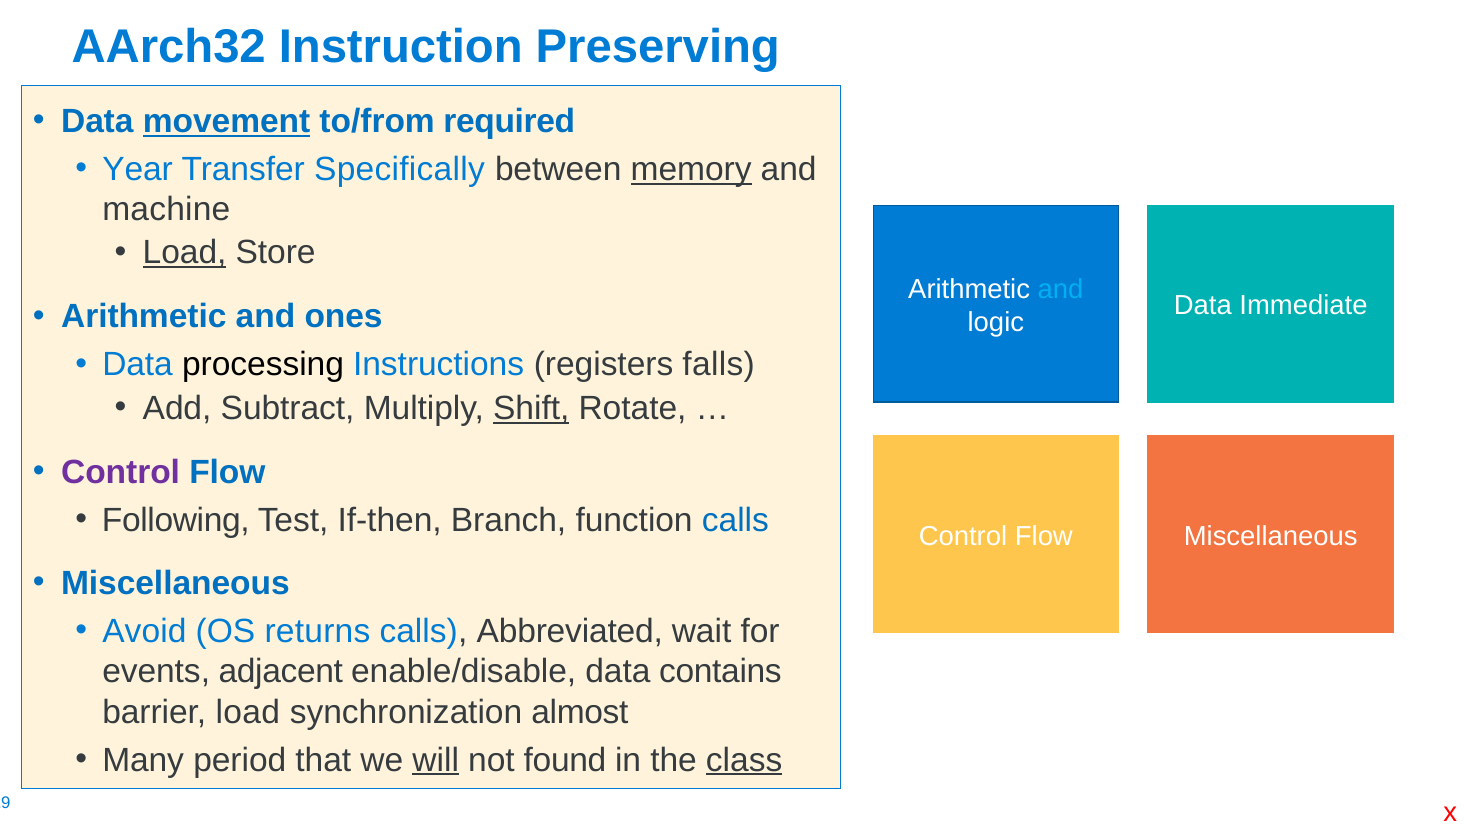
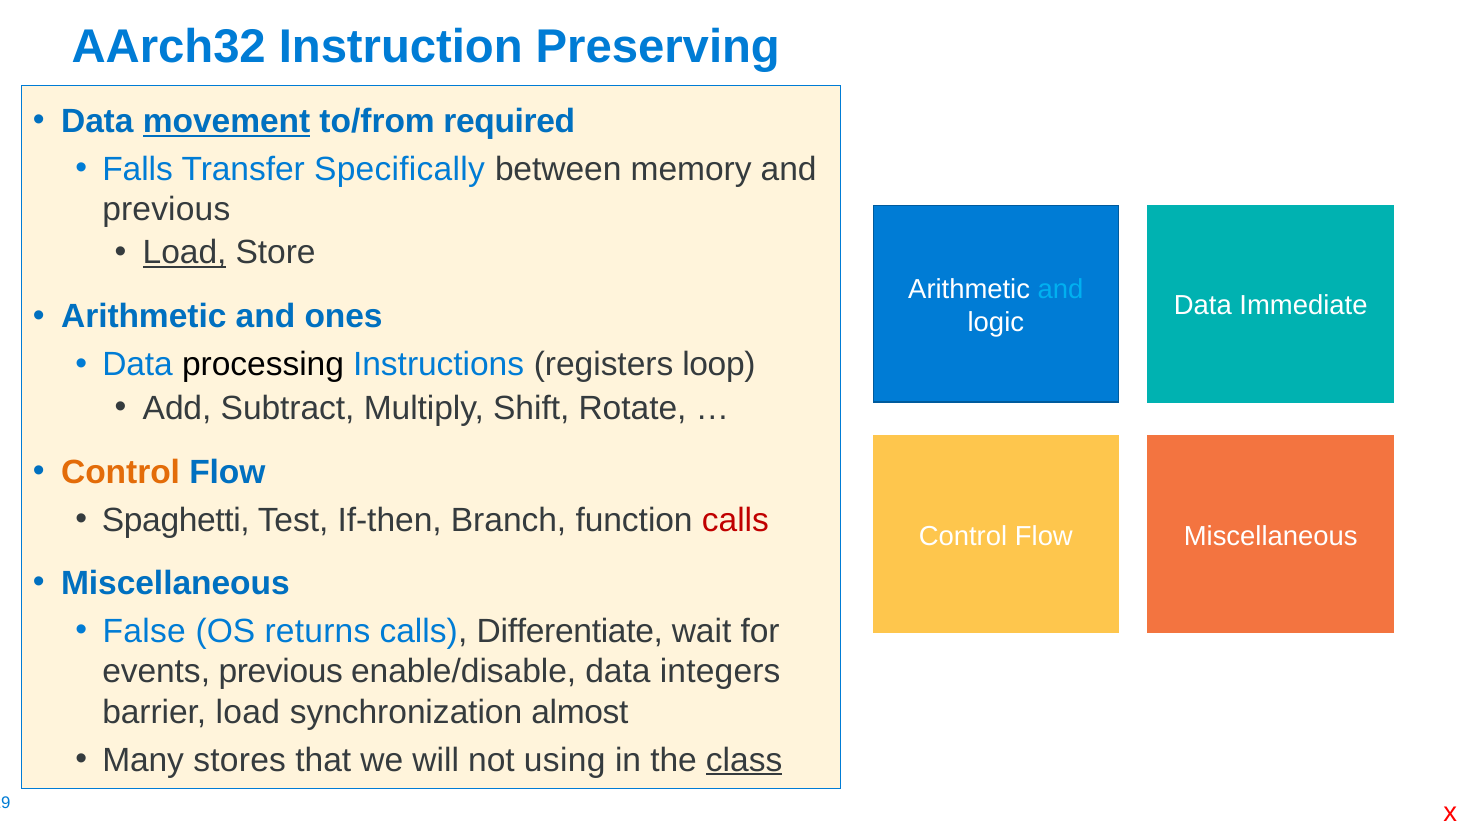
Year: Year -> Falls
memory underline: present -> none
machine at (166, 209): machine -> previous
falls: falls -> loop
Shift underline: present -> none
Control at (121, 472) colour: purple -> orange
Following: Following -> Spaghetti
calls at (735, 520) colour: blue -> red
Avoid: Avoid -> False
Abbreviated: Abbreviated -> Differentiate
events adjacent: adjacent -> previous
contains: contains -> integers
period: period -> stores
will underline: present -> none
found: found -> using
